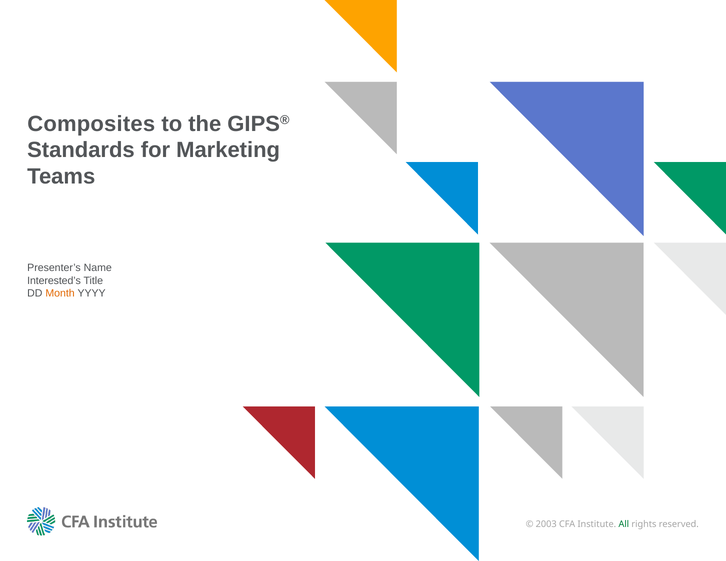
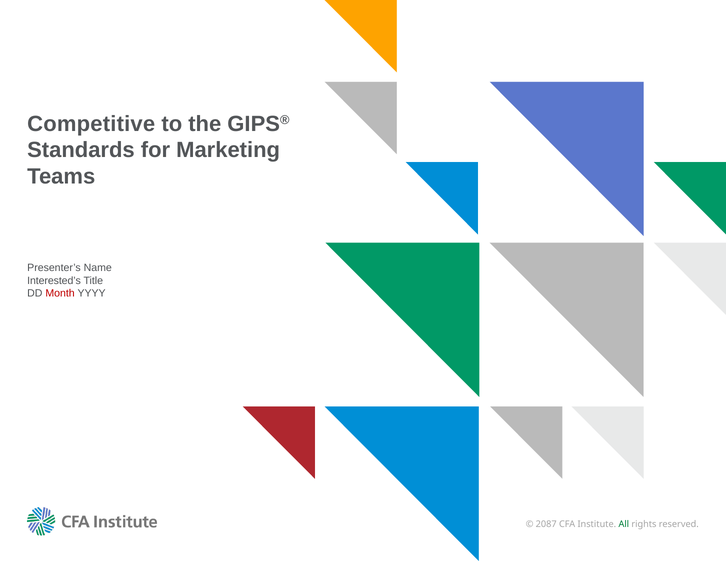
Composites: Composites -> Competitive
Month colour: orange -> red
2003: 2003 -> 2087
